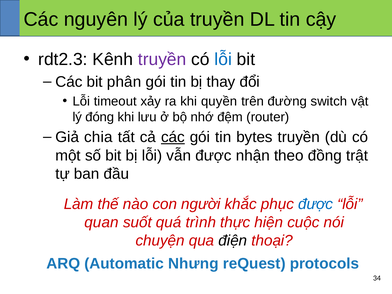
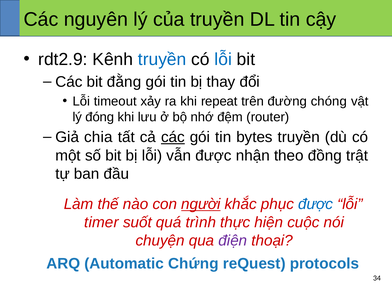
rdt2.3: rdt2.3 -> rdt2.9
truyền at (162, 59) colour: purple -> blue
phân: phân -> đằng
quyền: quyền -> repeat
switch: switch -> chóng
người underline: none -> present
quan: quan -> timer
điện colour: black -> purple
Nhưng: Nhưng -> Chứng
